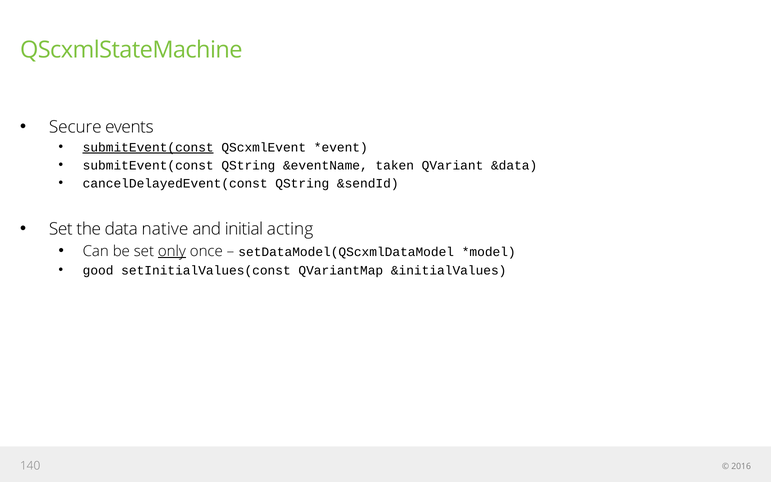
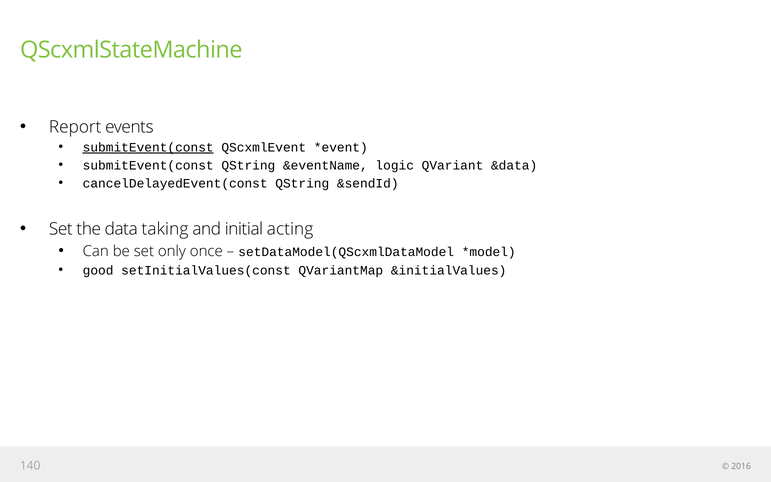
Secure: Secure -> Report
taken: taken -> logic
native: native -> taking
only underline: present -> none
